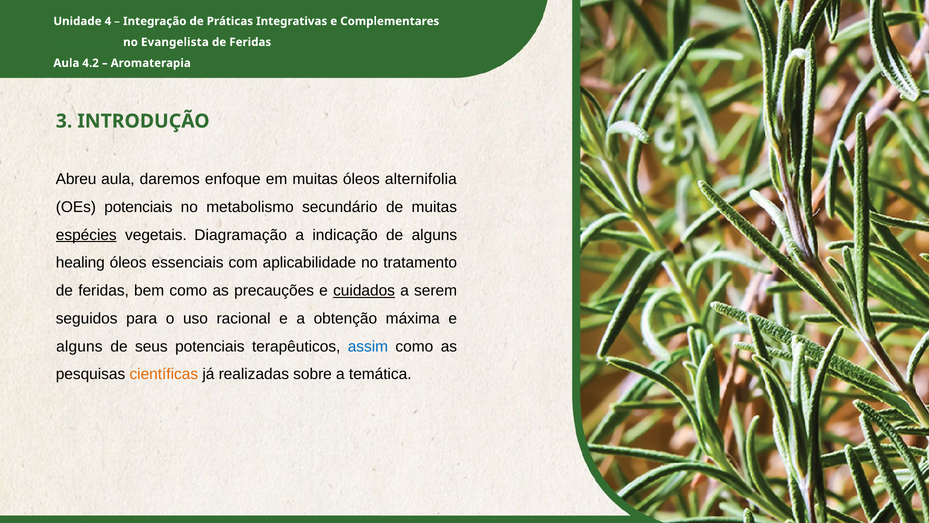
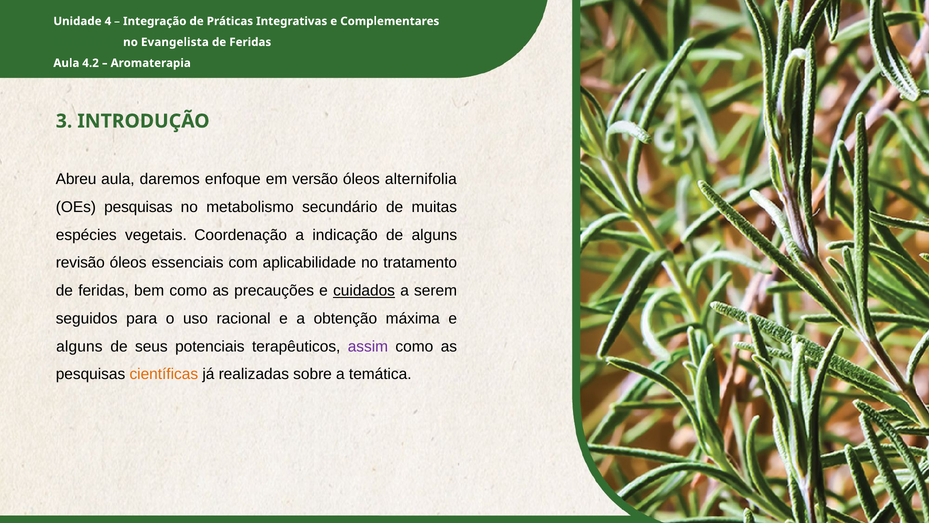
em muitas: muitas -> versão
OEs potenciais: potenciais -> pesquisas
espécies underline: present -> none
Diagramação: Diagramação -> Coordenação
healing: healing -> revisão
assim colour: blue -> purple
